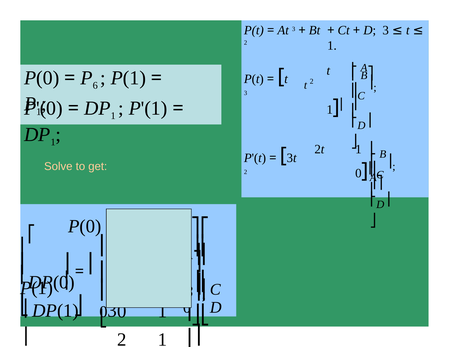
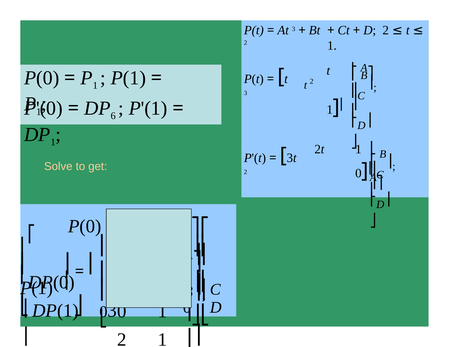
D 3: 3 -> 2
6 at (95, 85): 6 -> 1
1 at (113, 116): 1 -> 6
